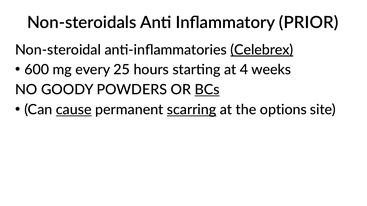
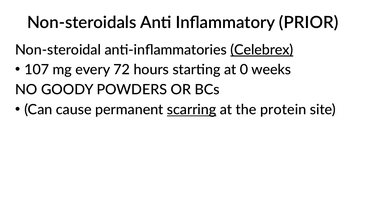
600: 600 -> 107
25: 25 -> 72
4: 4 -> 0
BCs underline: present -> none
cause underline: present -> none
options: options -> protein
